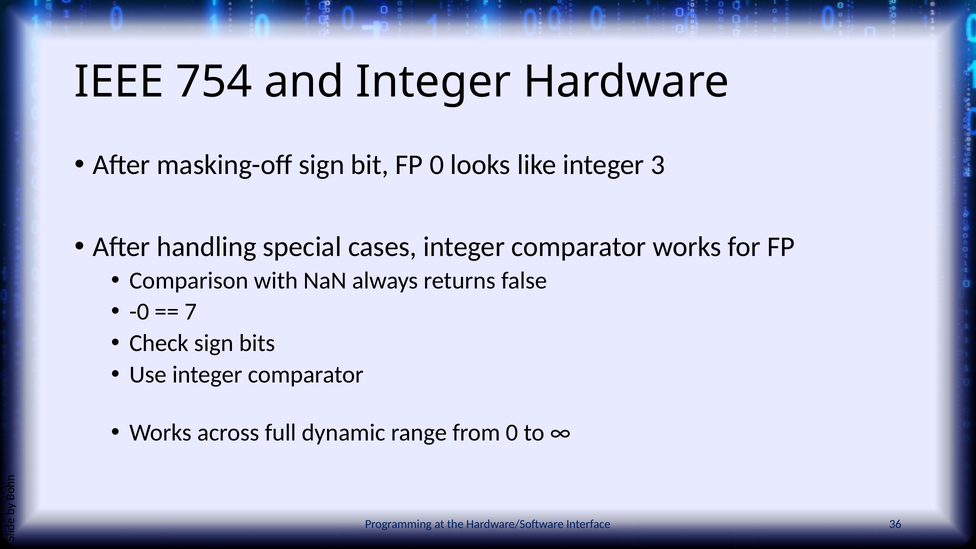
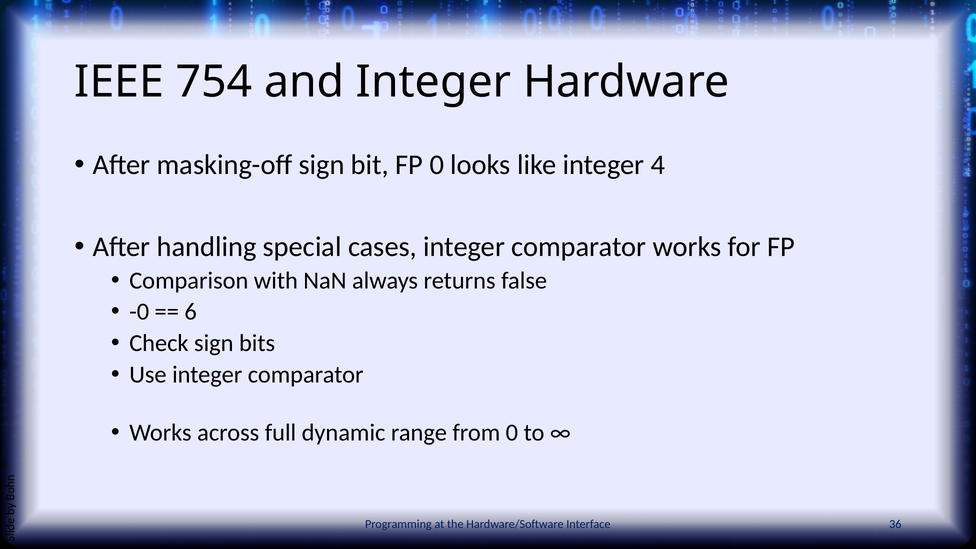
3: 3 -> 4
7: 7 -> 6
